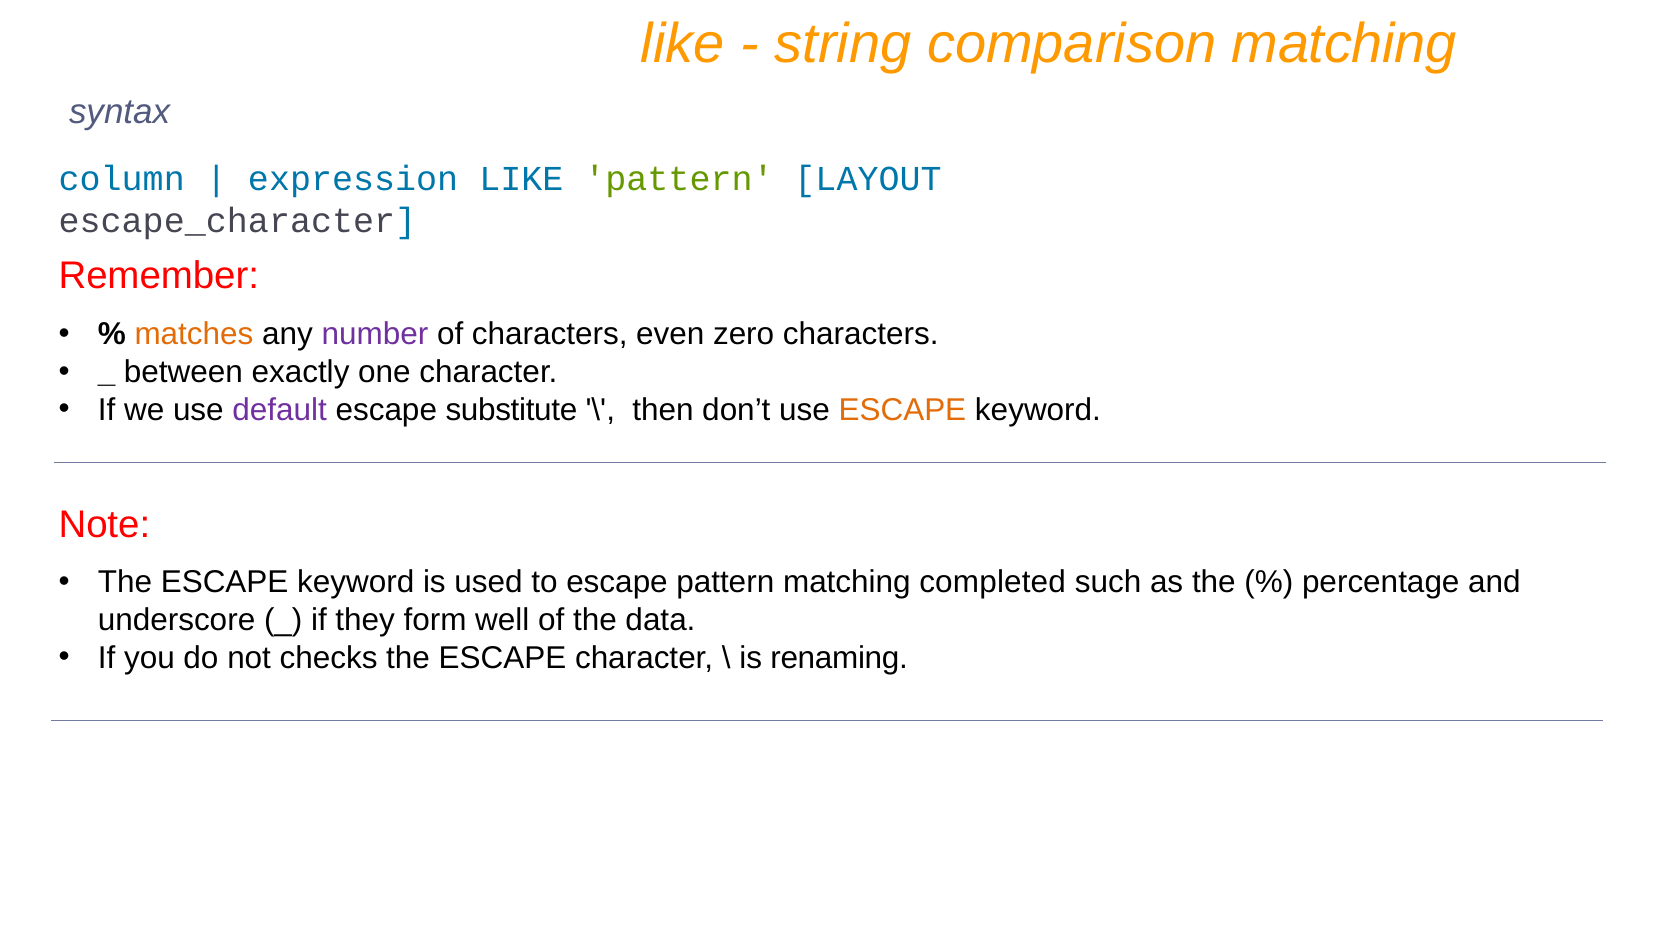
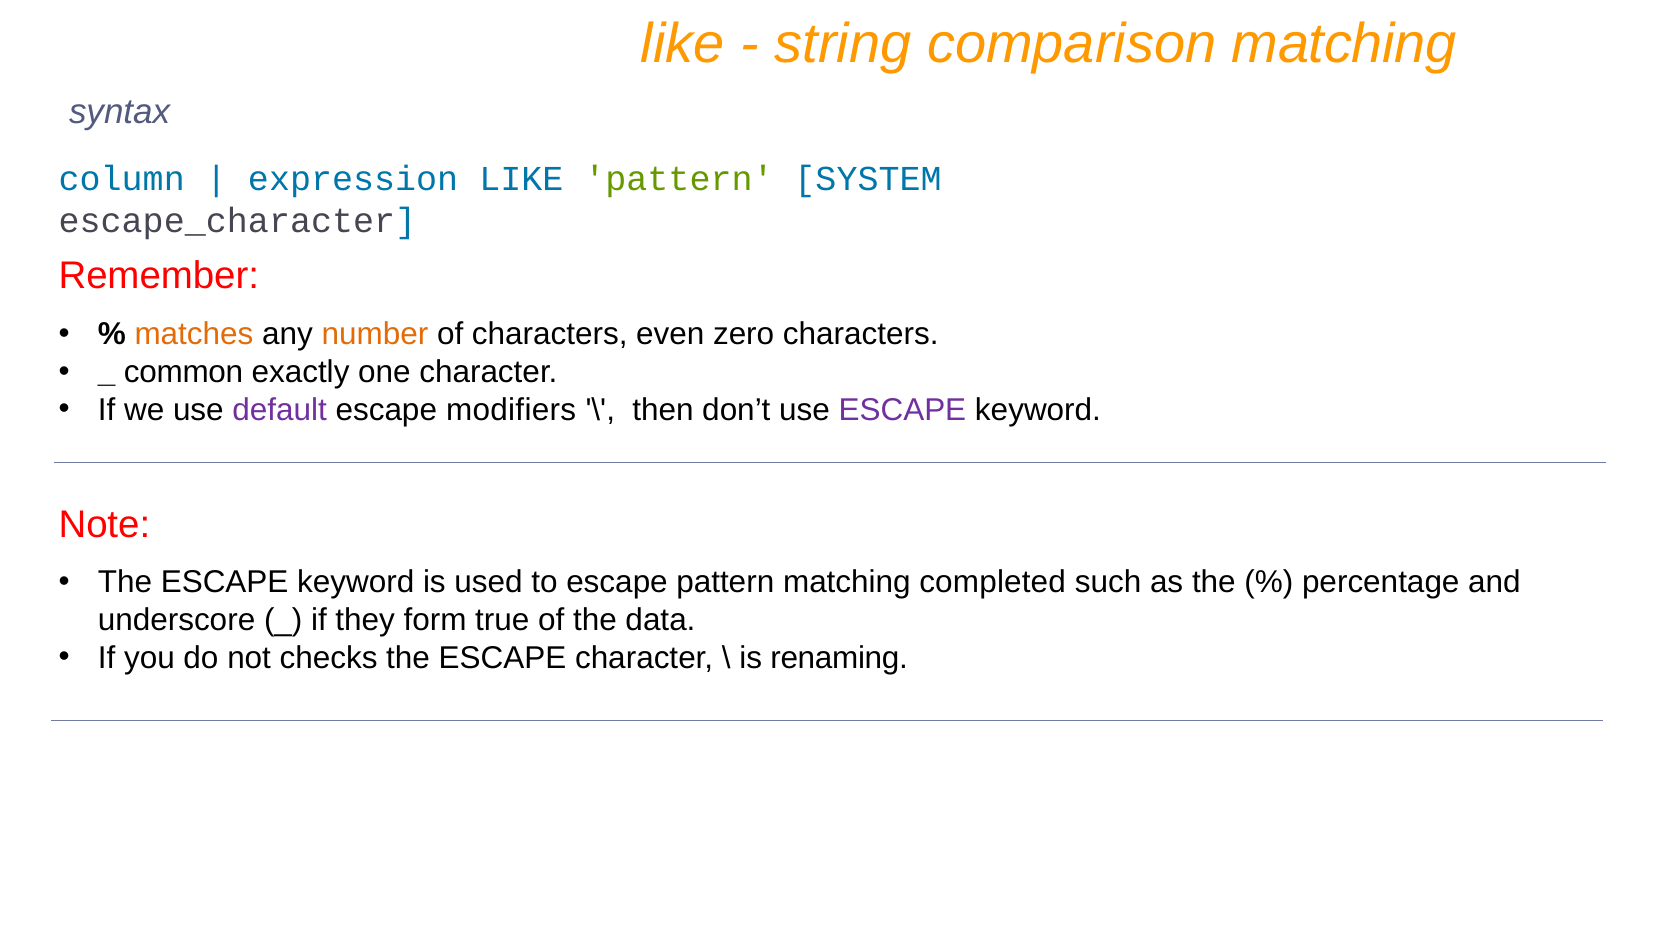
LAYOUT: LAYOUT -> SYSTEM
number colour: purple -> orange
between: between -> common
substitute: substitute -> modifiers
ESCAPE at (902, 410) colour: orange -> purple
well: well -> true
